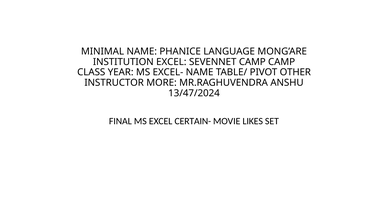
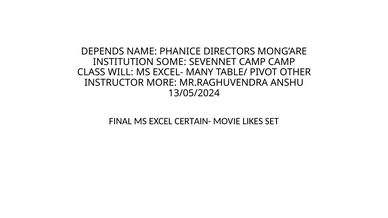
MINIMAL: MINIMAL -> DEPENDS
LANGUAGE: LANGUAGE -> DIRECTORS
INSTITUTION EXCEL: EXCEL -> SOME
YEAR: YEAR -> WILL
EXCEL- NAME: NAME -> MANY
13/47/2024: 13/47/2024 -> 13/05/2024
